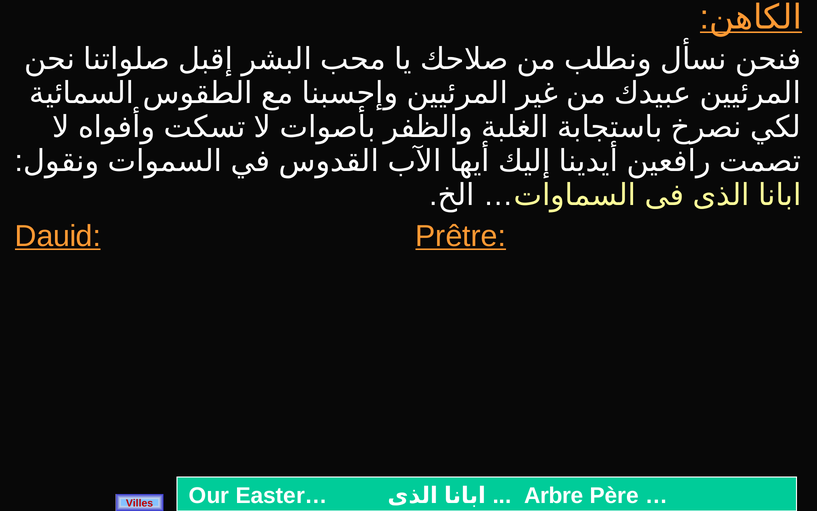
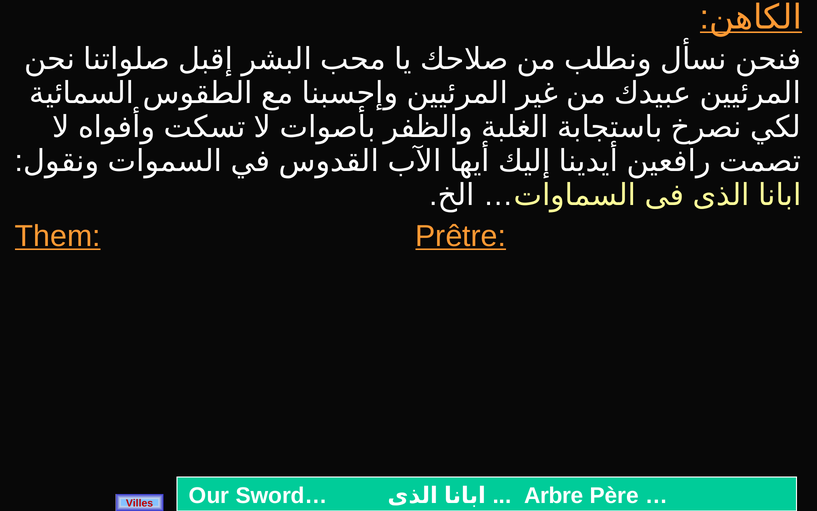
Dauid: Dauid -> Them
Easter…: Easter… -> Sword…
